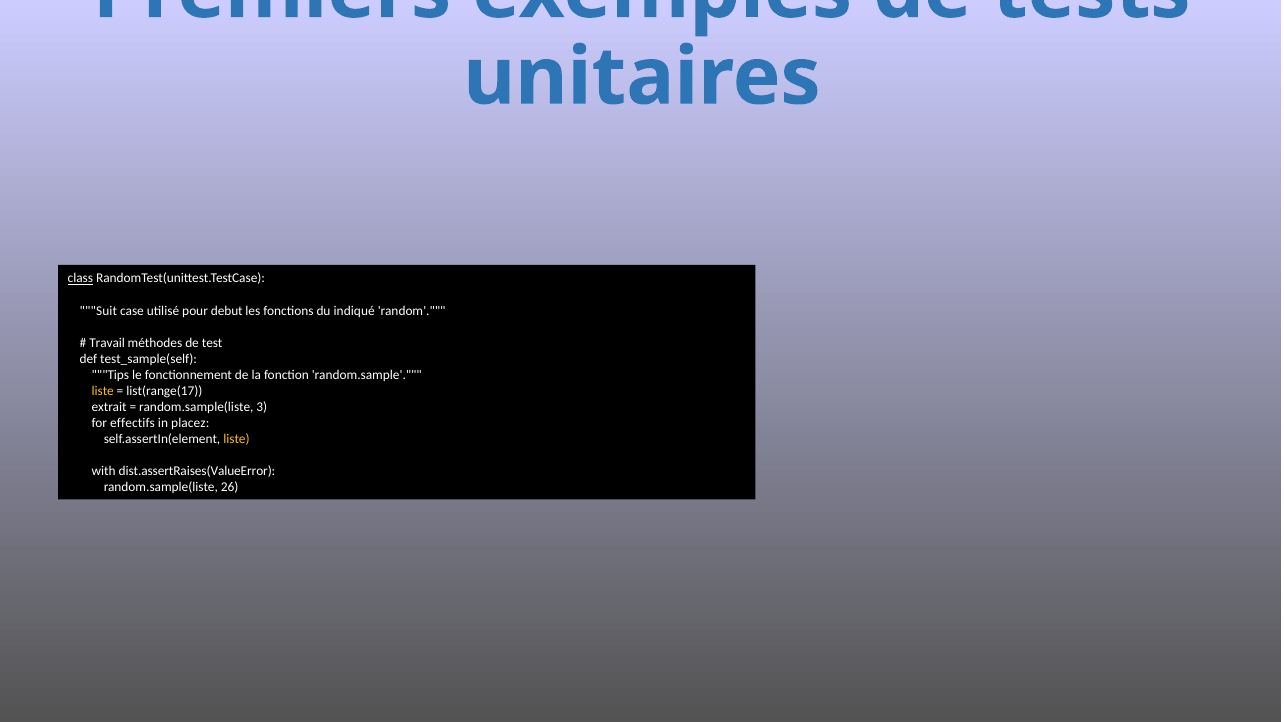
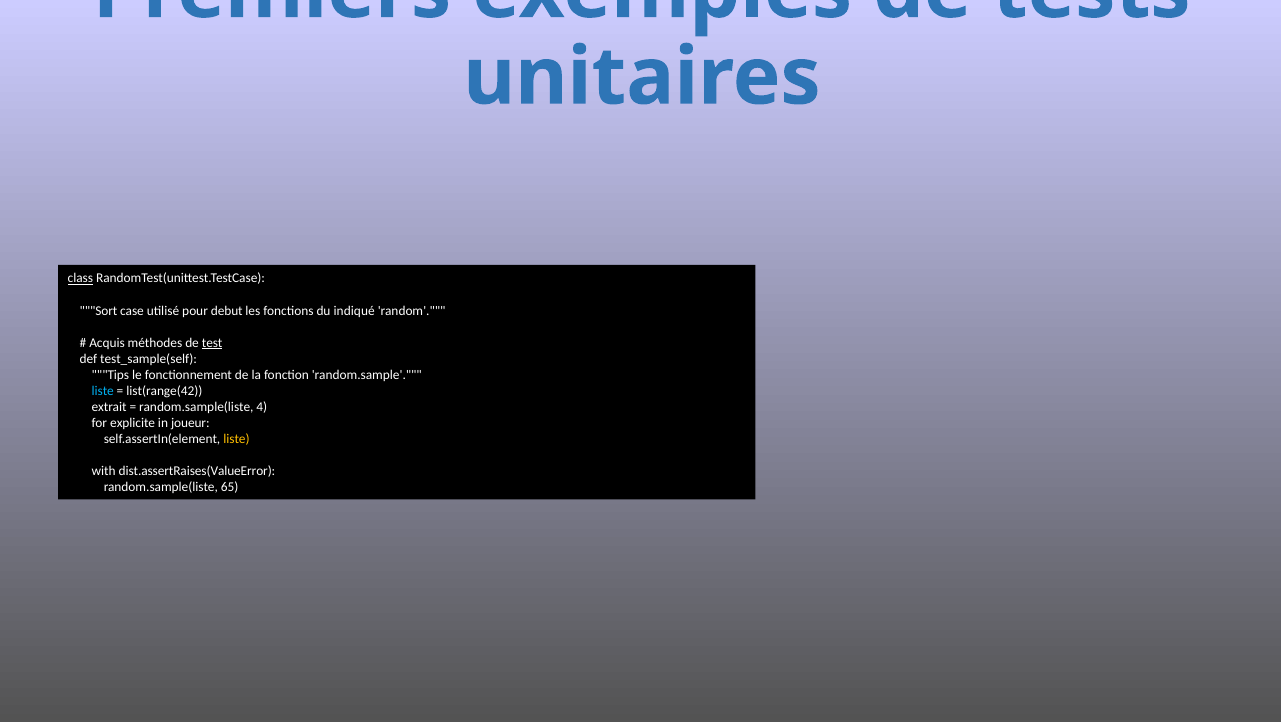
Suit: Suit -> Sort
Travail: Travail -> Acquis
test underline: none -> present
liste at (103, 391) colour: yellow -> light blue
list(range(17: list(range(17 -> list(range(42
3: 3 -> 4
effectifs: effectifs -> explicite
placez: placez -> joueur
26: 26 -> 65
